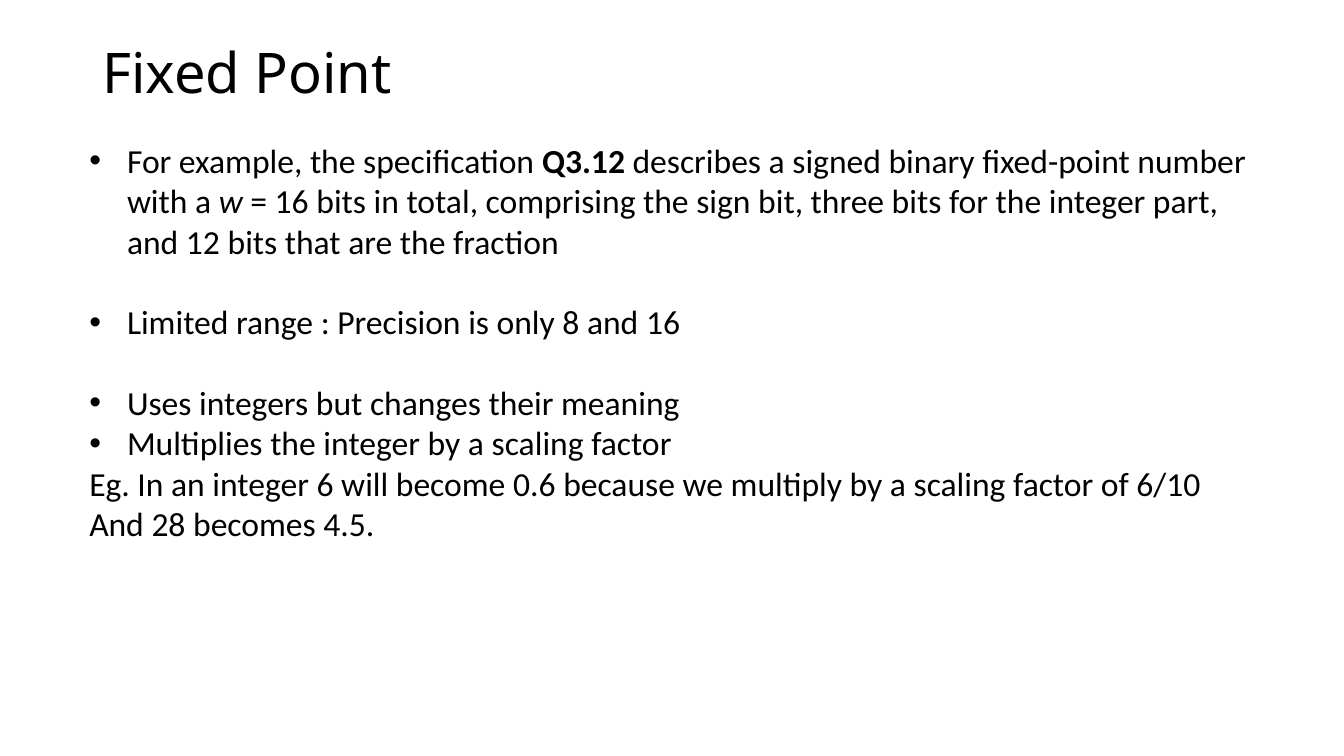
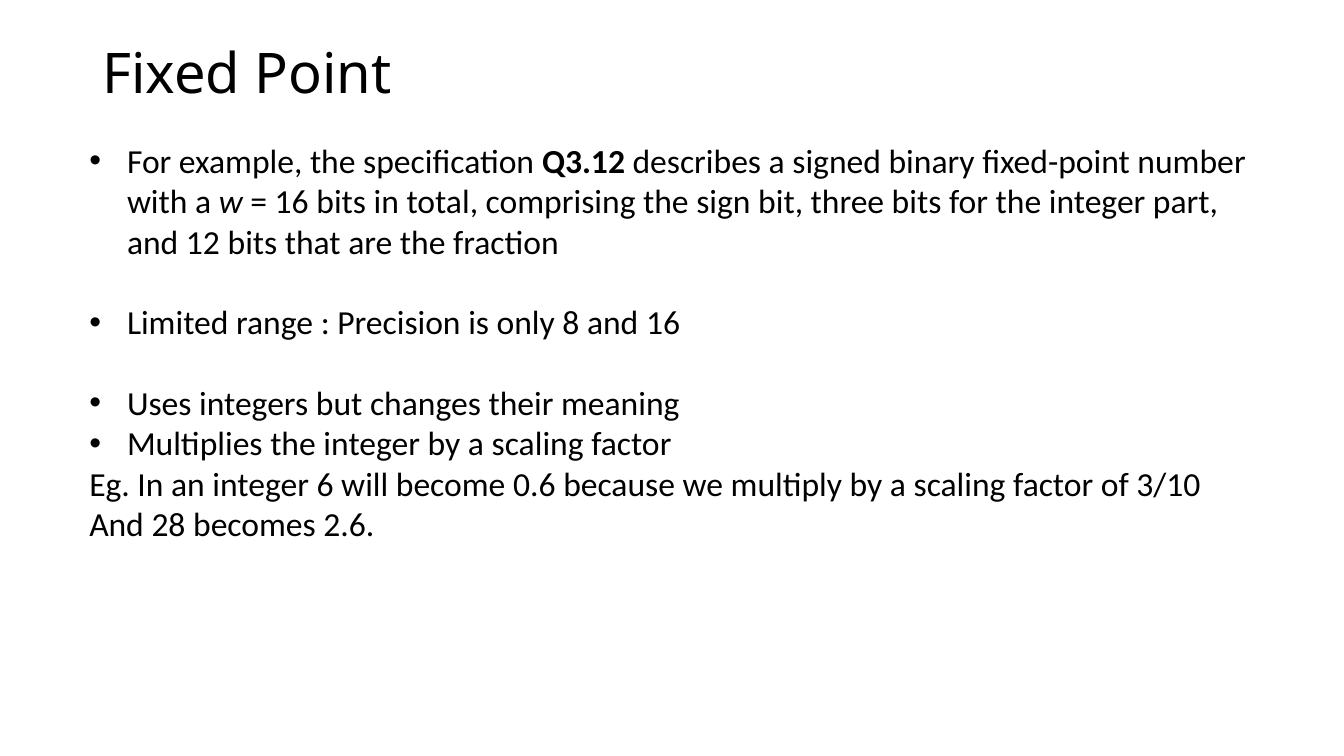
6/10: 6/10 -> 3/10
4.5: 4.5 -> 2.6
